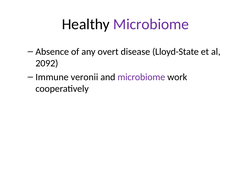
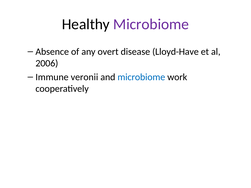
Lloyd-State: Lloyd-State -> Lloyd-Have
2092: 2092 -> 2006
microbiome at (141, 77) colour: purple -> blue
